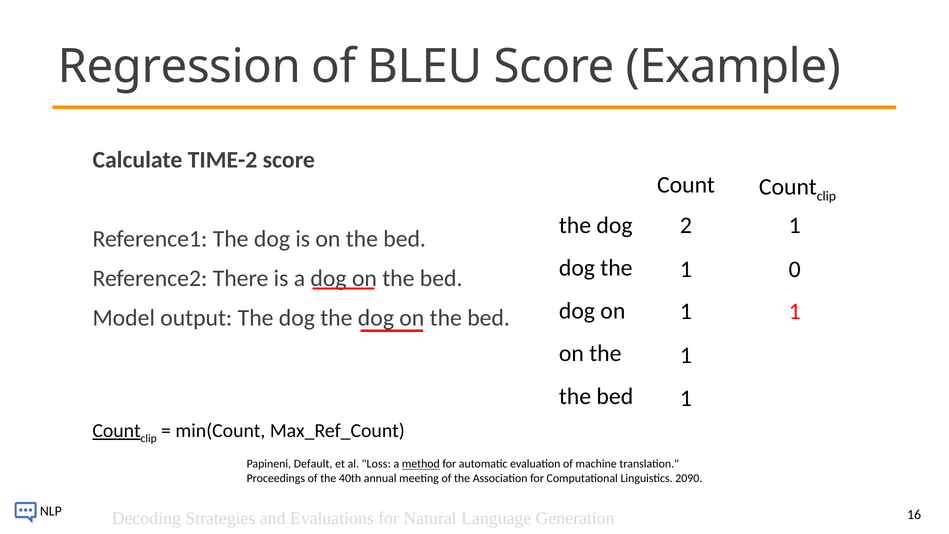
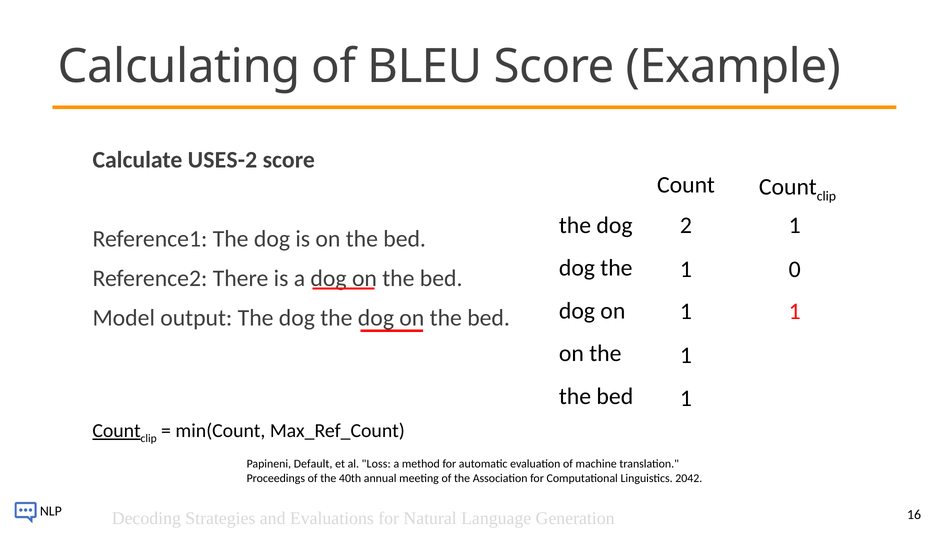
Regression: Regression -> Calculating
TIME-2: TIME-2 -> USES-2
method underline: present -> none
2090: 2090 -> 2042
